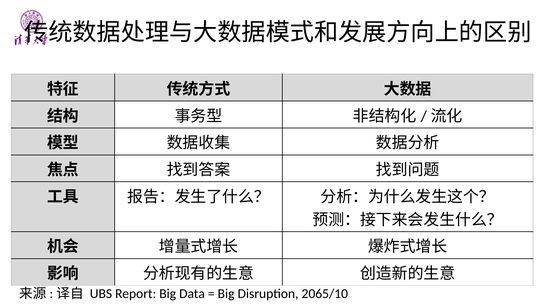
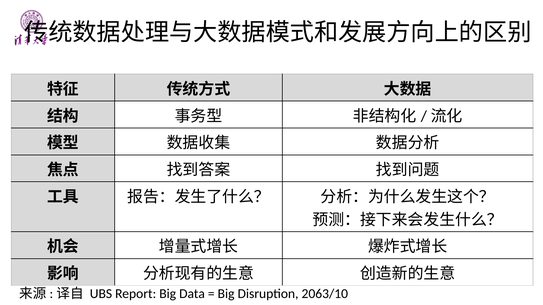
2065/10: 2065/10 -> 2063/10
